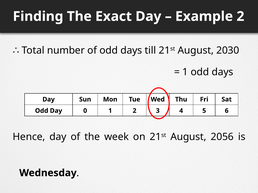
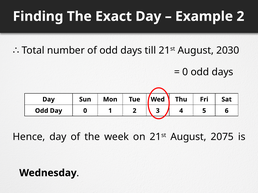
1 at (185, 72): 1 -> 0
2056: 2056 -> 2075
